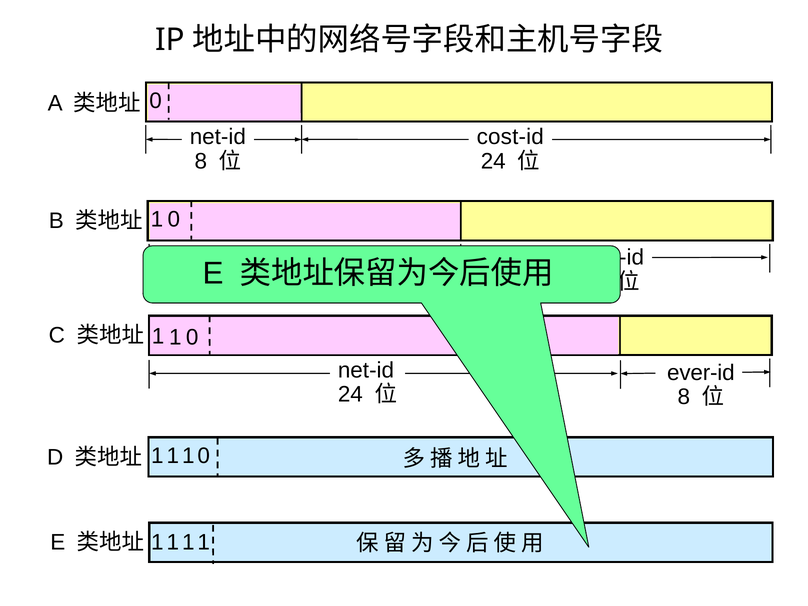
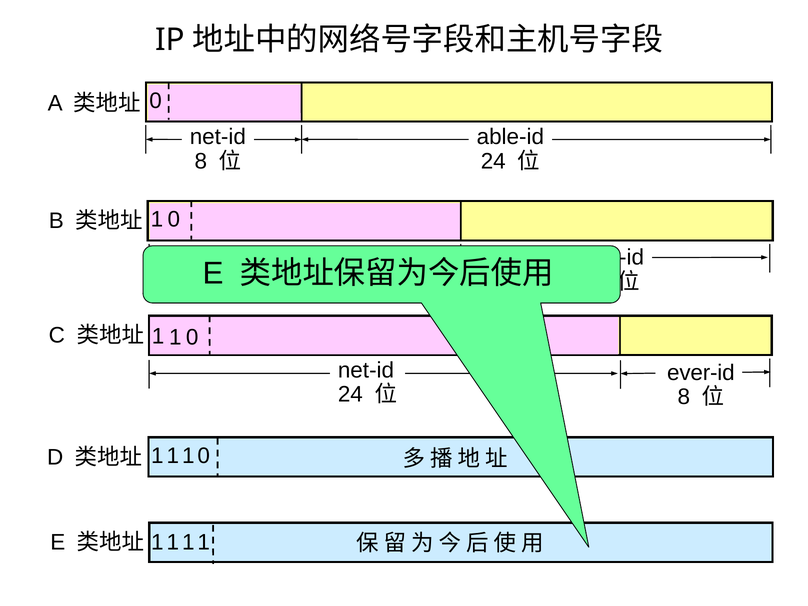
cost-id: cost-id -> able-id
